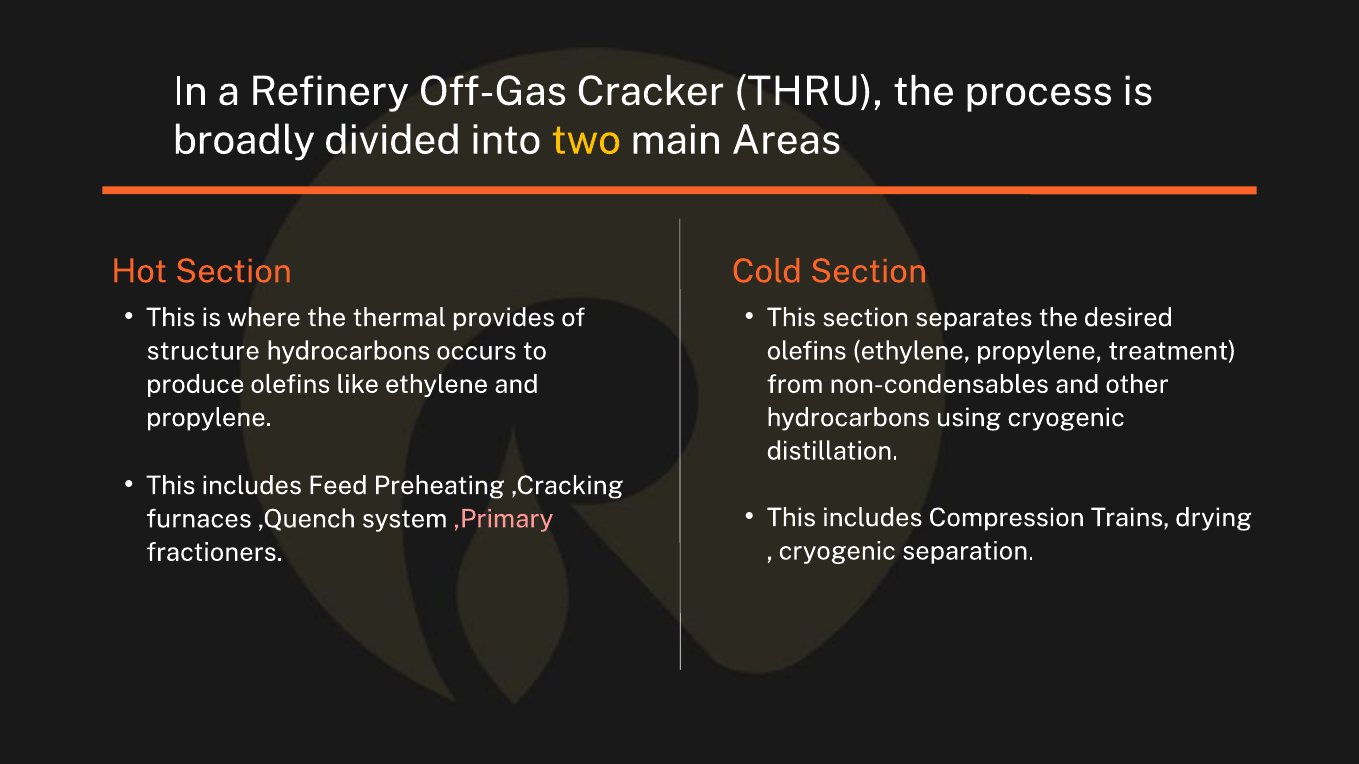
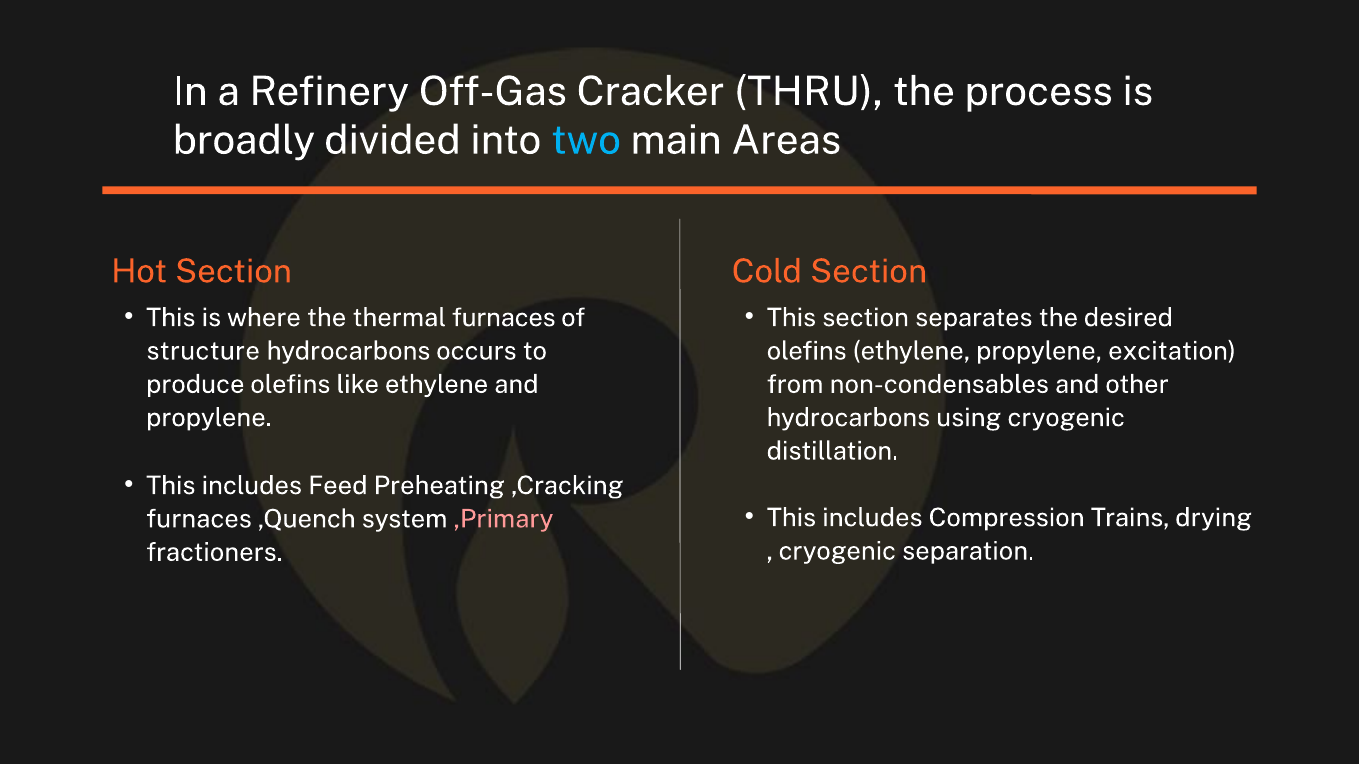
two colour: yellow -> light blue
thermal provides: provides -> furnaces
treatment: treatment -> excitation
